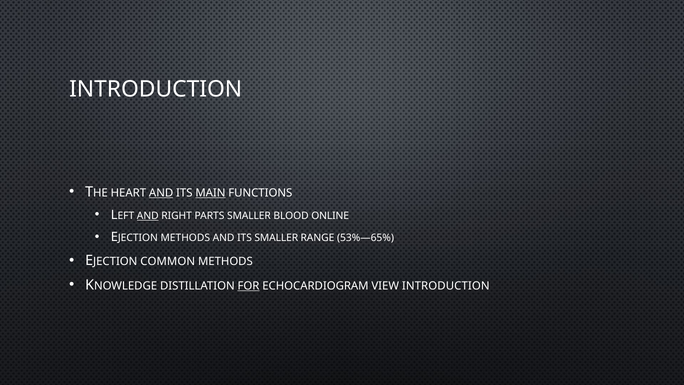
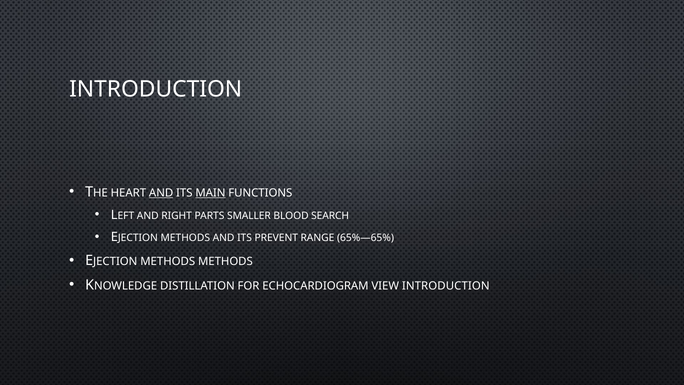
AND at (148, 216) underline: present -> none
ONLINE: ONLINE -> SEARCH
ITS SMALLER: SMALLER -> PREVENT
53%—65%: 53%—65% -> 65%—65%
COMMON at (168, 261): COMMON -> METHODS
FOR underline: present -> none
